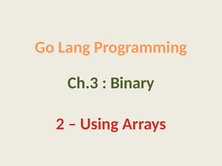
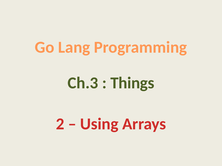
Binary: Binary -> Things
